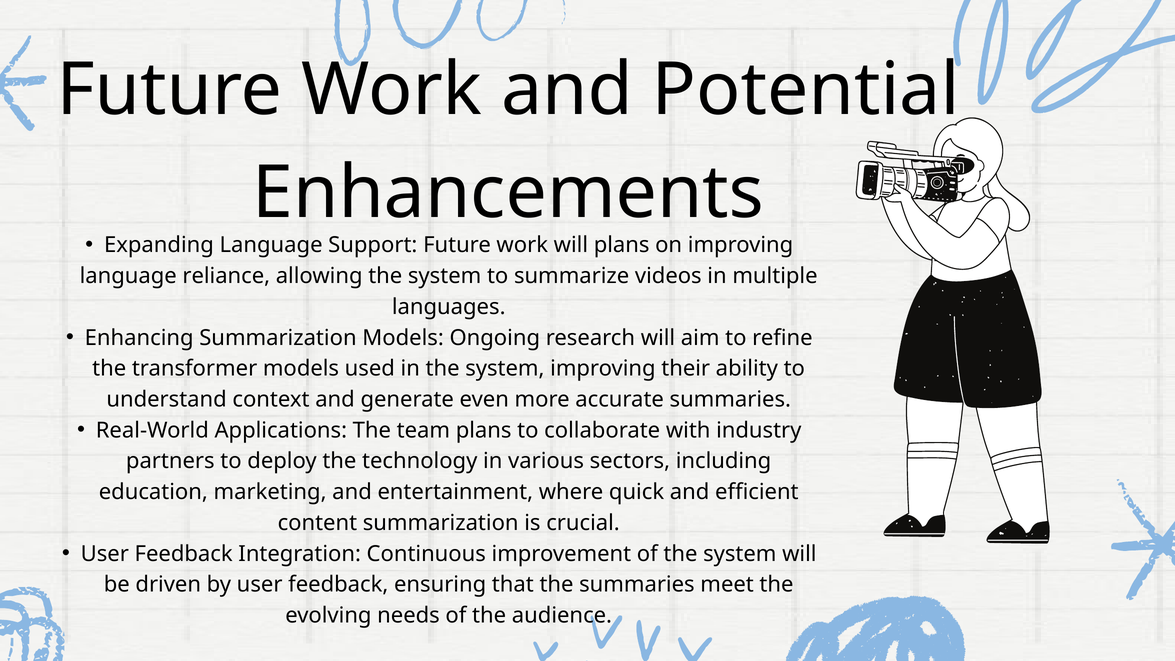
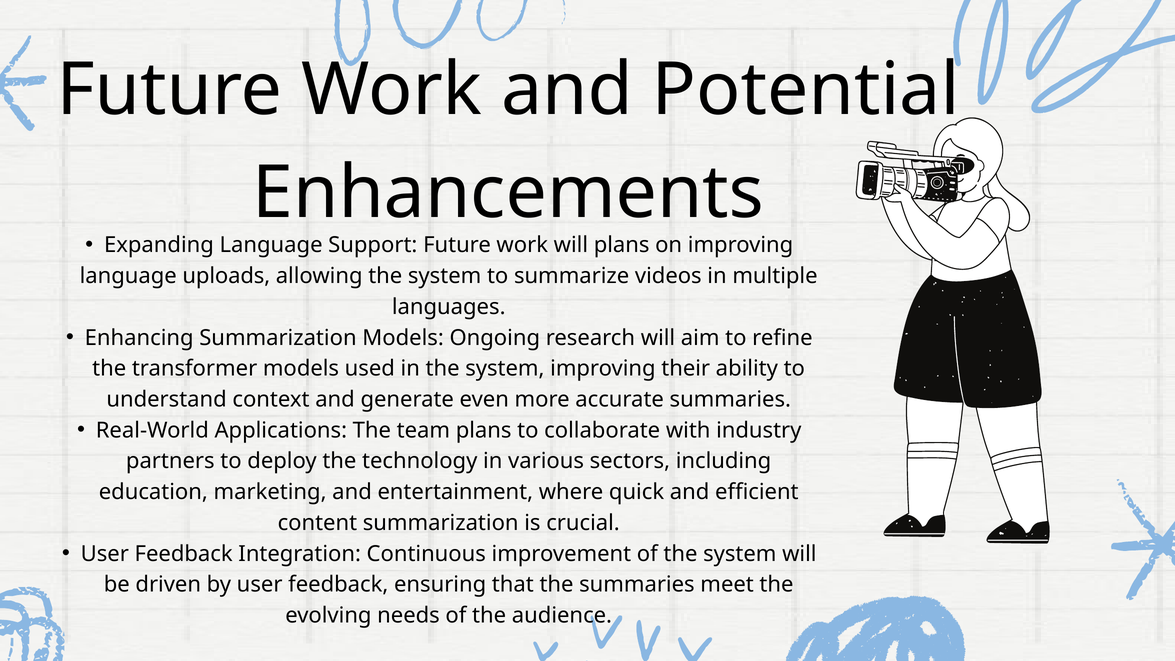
reliance: reliance -> uploads
